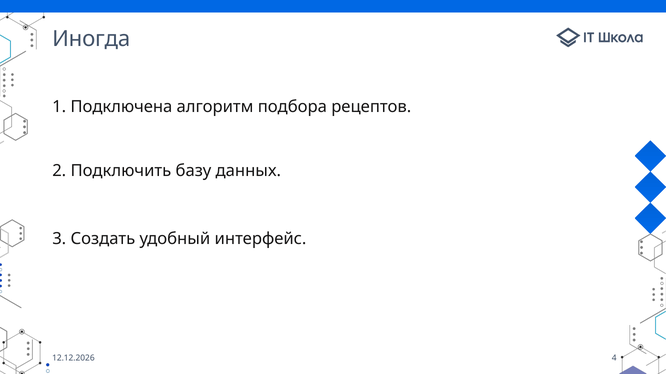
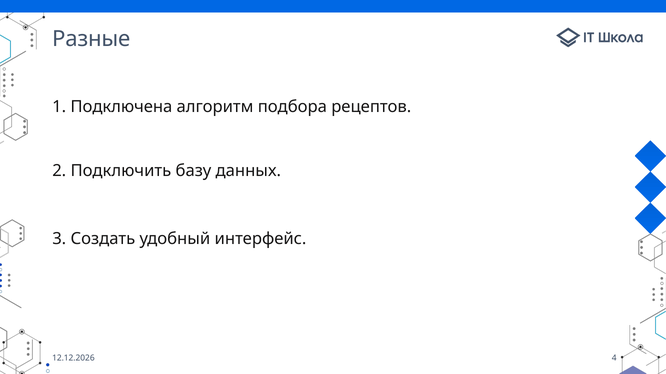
Иногда: Иногда -> Разные
